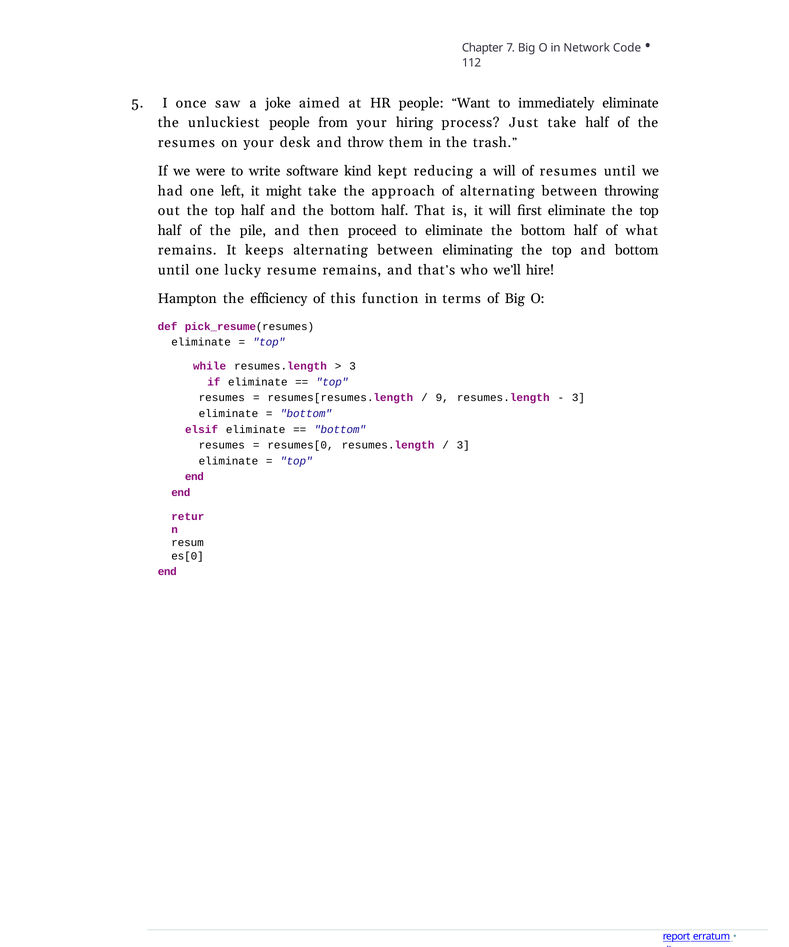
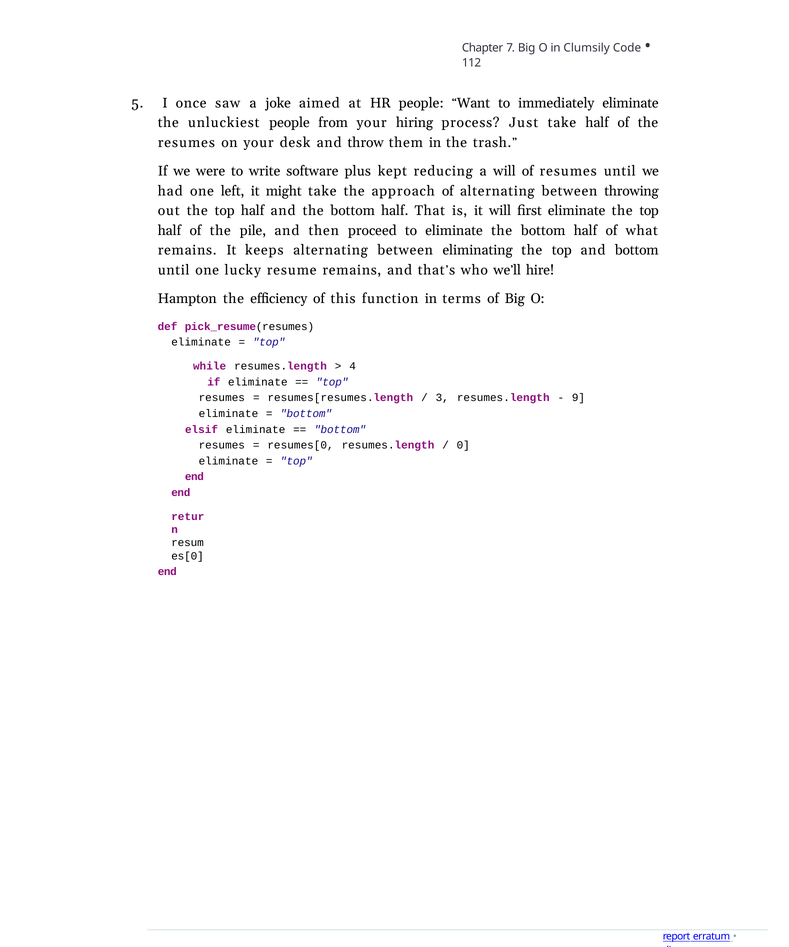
Network: Network -> Clumsily
kind: kind -> plus
3 at (353, 366): 3 -> 4
9: 9 -> 3
3 at (579, 398): 3 -> 9
3 at (463, 445): 3 -> 0
